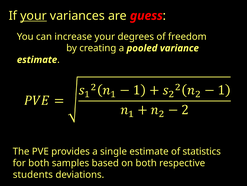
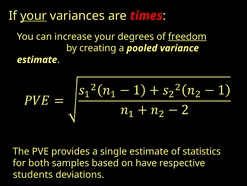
guess: guess -> times
freedom underline: none -> present
on both: both -> have
